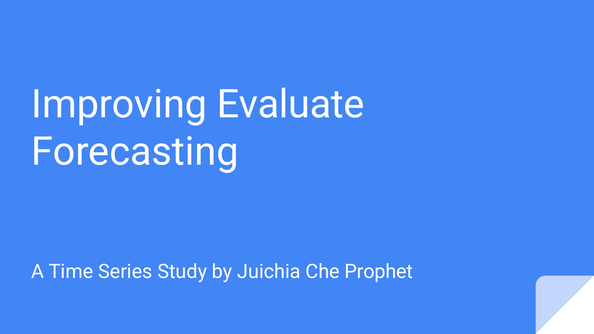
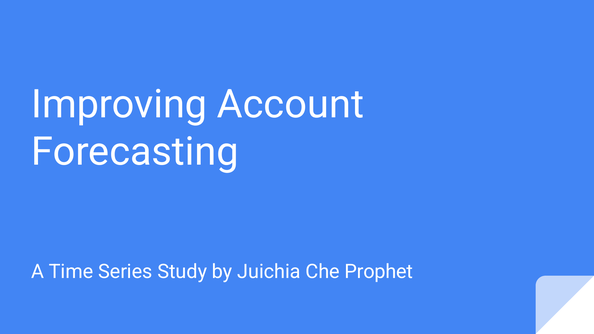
Evaluate: Evaluate -> Account
